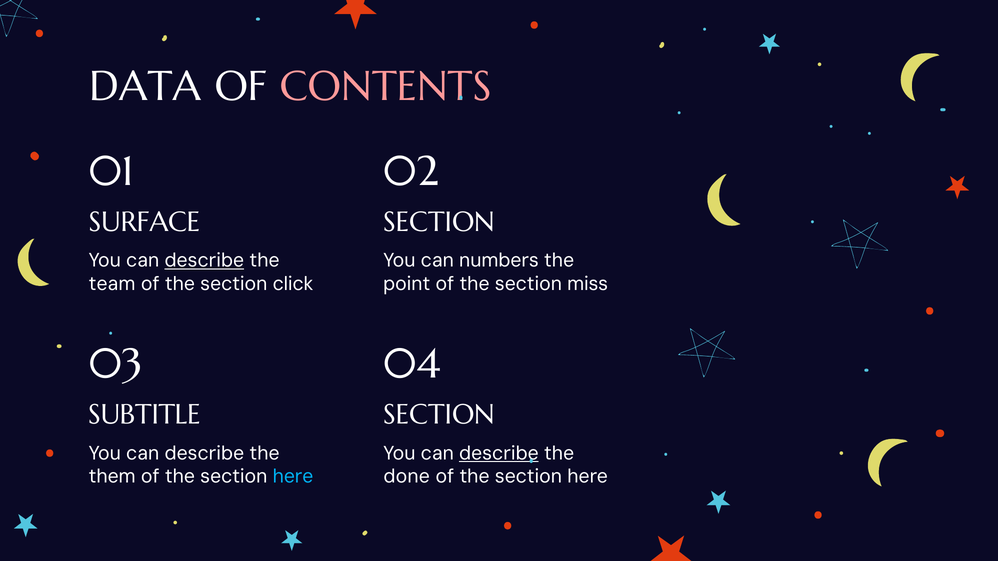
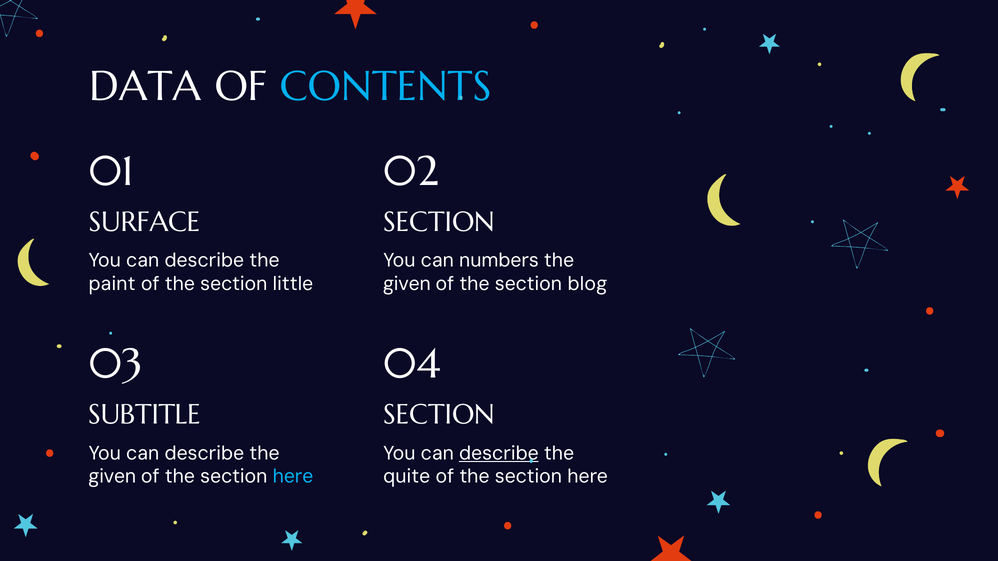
CONTENTS colour: pink -> light blue
describe at (204, 261) underline: present -> none
team: team -> paint
click: click -> little
point at (407, 284): point -> given
miss: miss -> blog
them at (112, 477): them -> given
done: done -> quite
